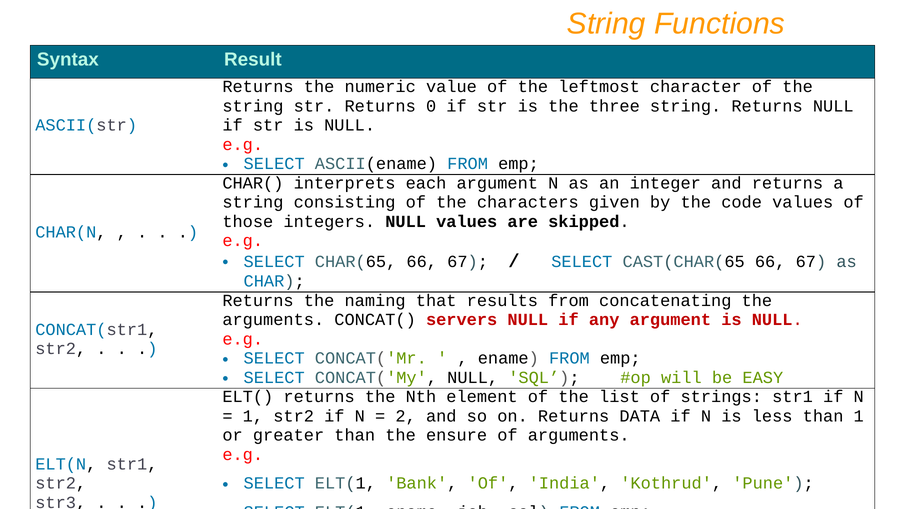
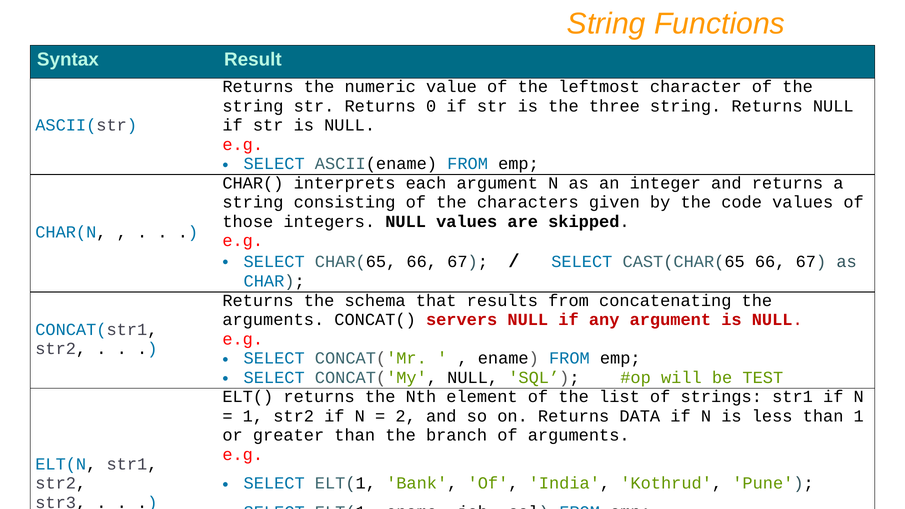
naming: naming -> schema
EASY: EASY -> TEST
ensure: ensure -> branch
